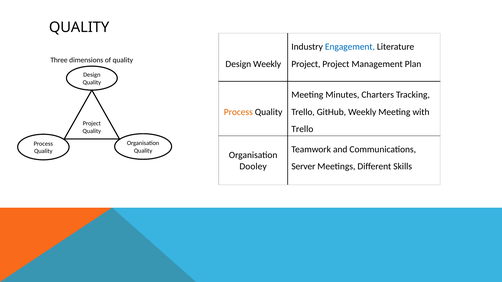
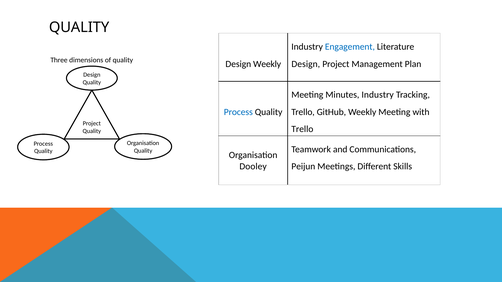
Project at (306, 64): Project -> Design
Minutes Charters: Charters -> Industry
Process at (238, 112) colour: orange -> blue
Server: Server -> Peijun
